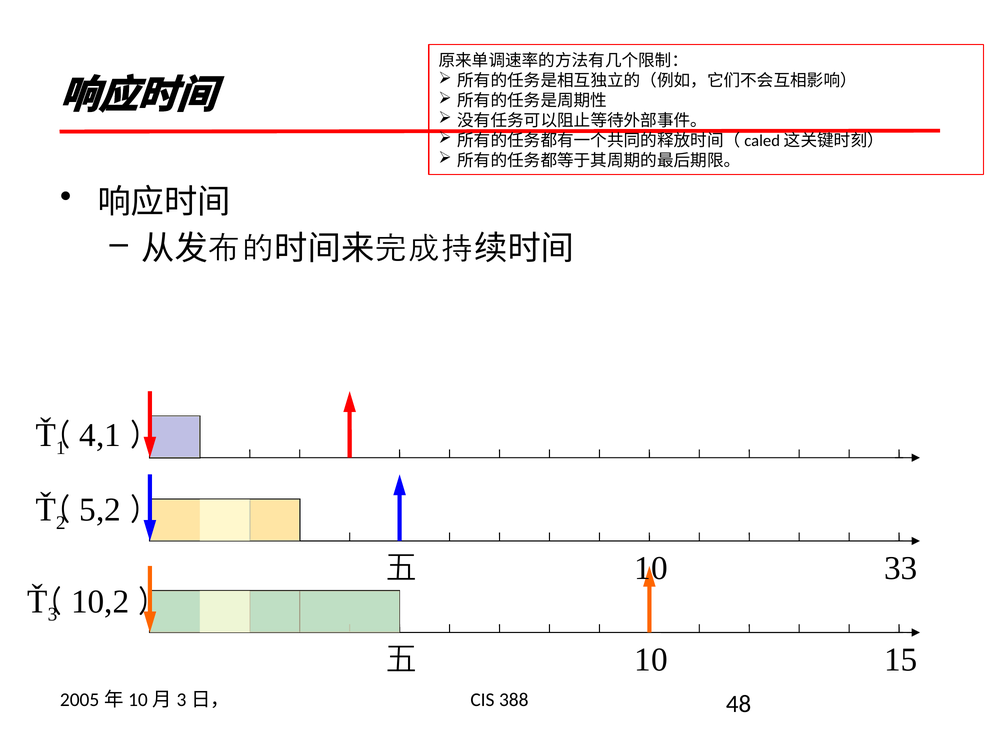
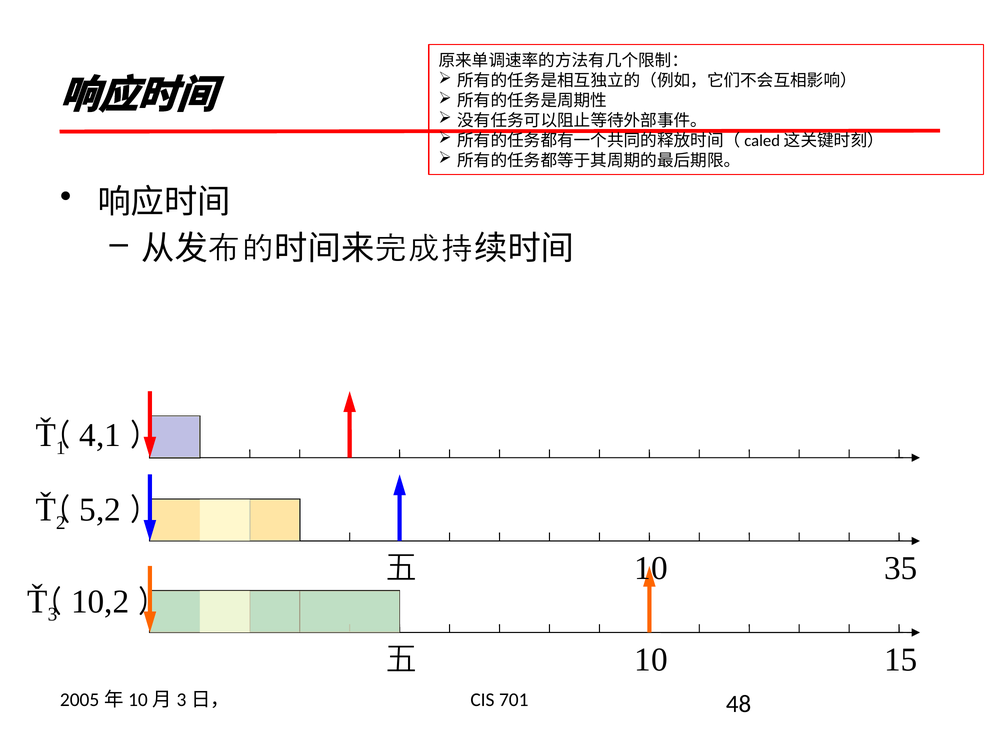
33: 33 -> 35
388: 388 -> 701
